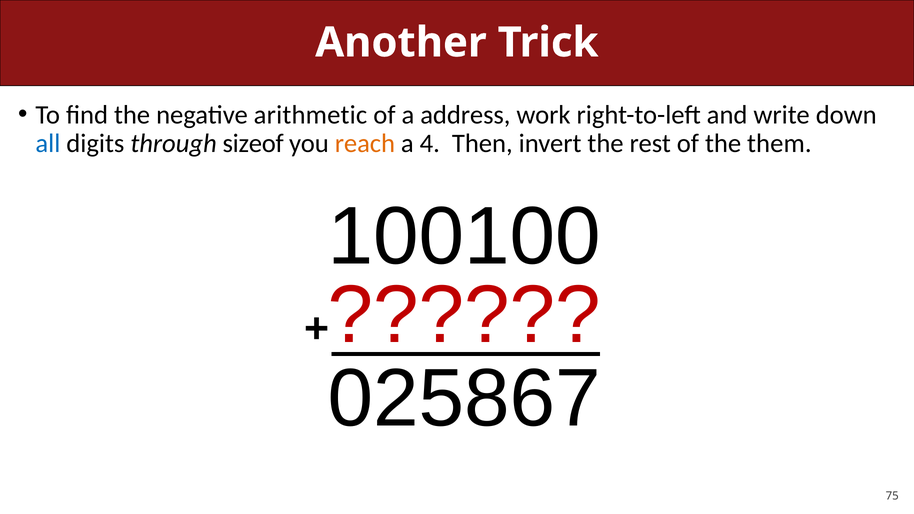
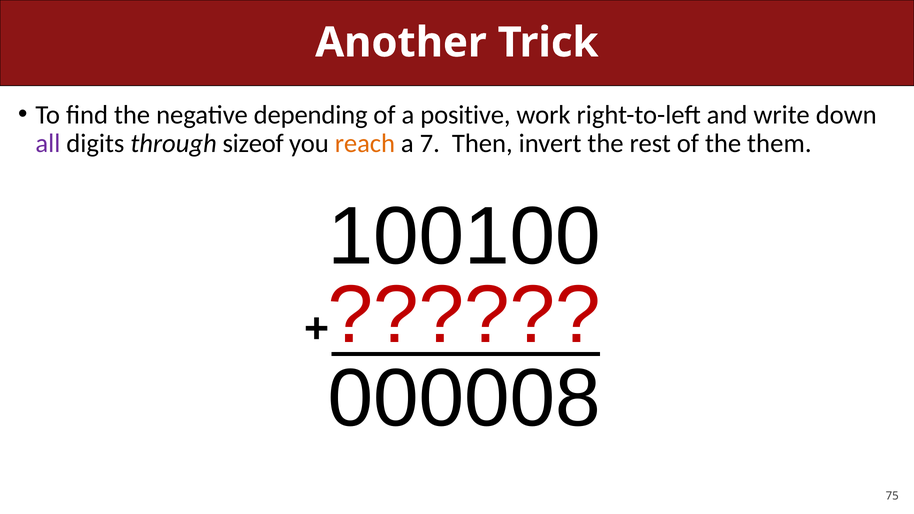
arithmetic: arithmetic -> depending
address: address -> positive
all colour: blue -> purple
4: 4 -> 7
025867: 025867 -> 000008
